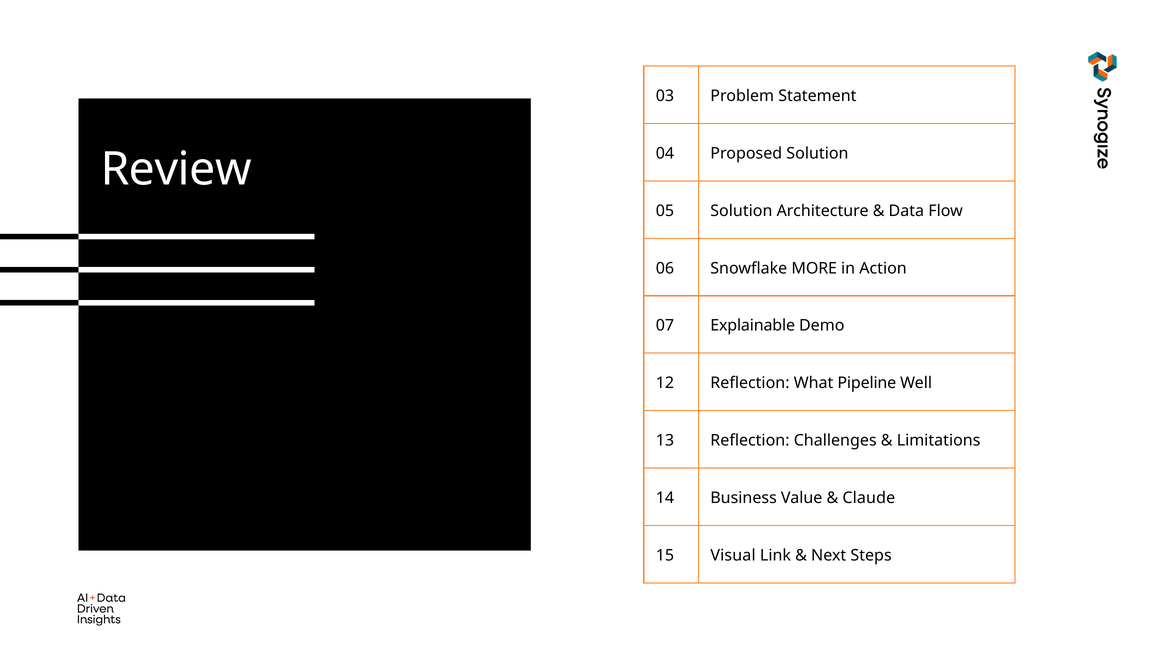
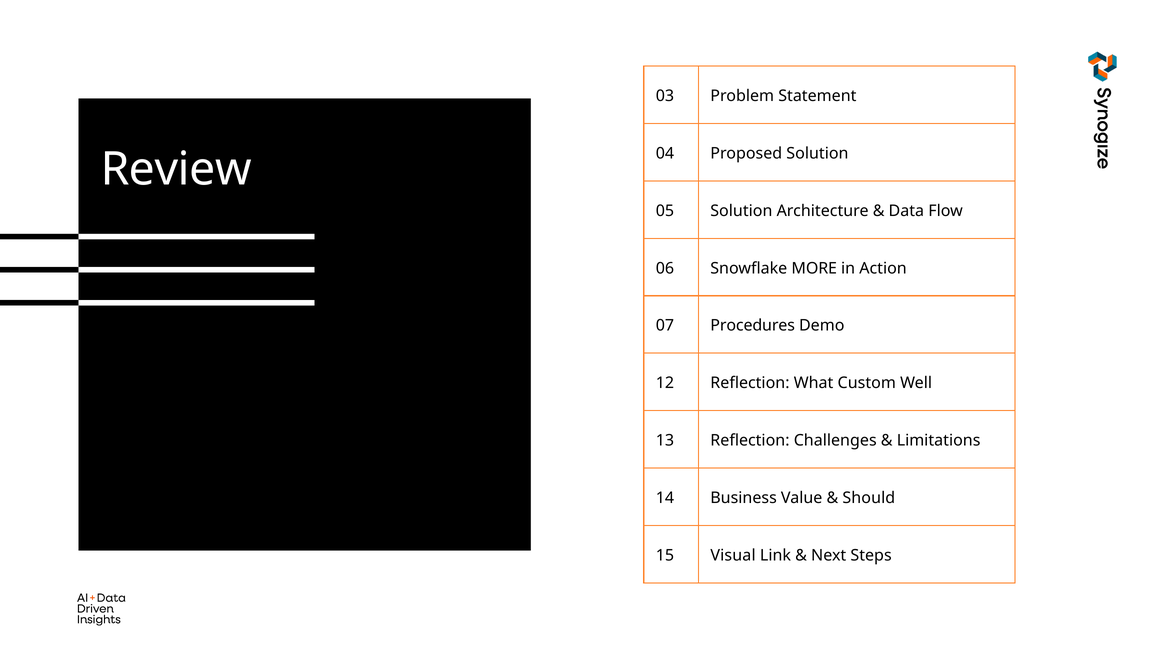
Explainable: Explainable -> Procedures
Pipeline: Pipeline -> Custom
Claude: Claude -> Should
